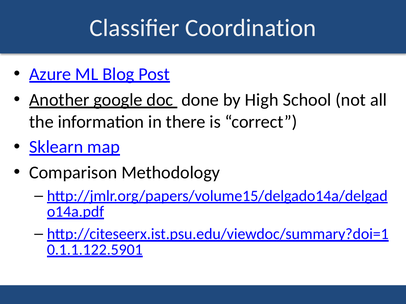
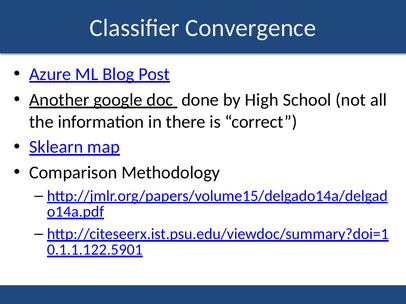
Coordination: Coordination -> Convergence
